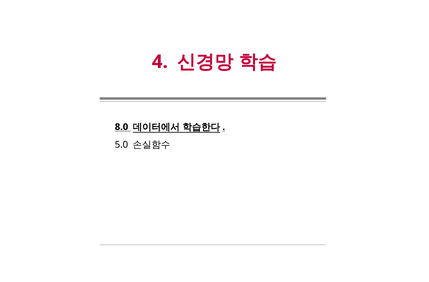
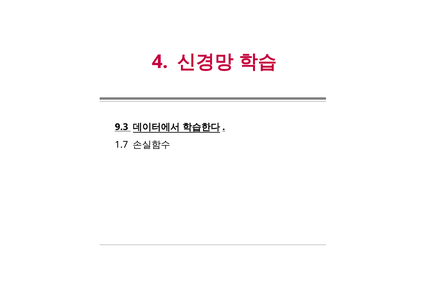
8.0: 8.0 -> 9.3
5.0: 5.0 -> 1.7
